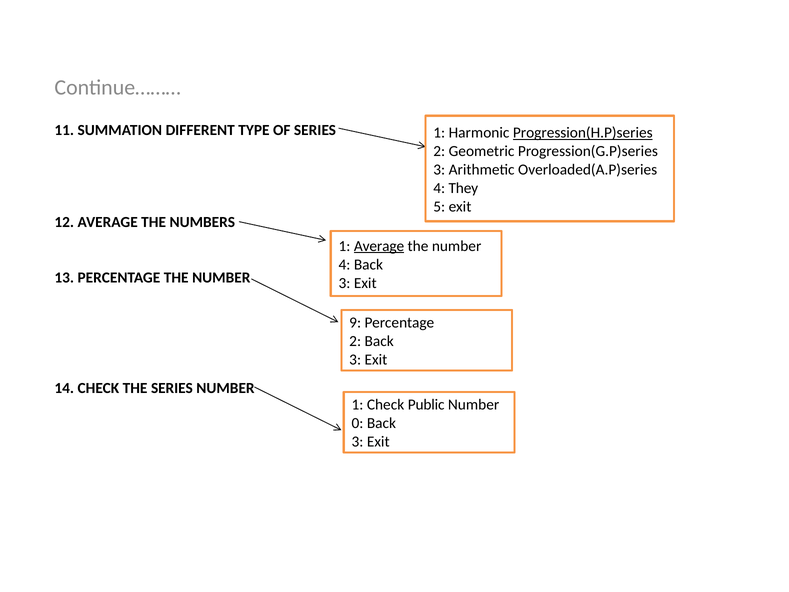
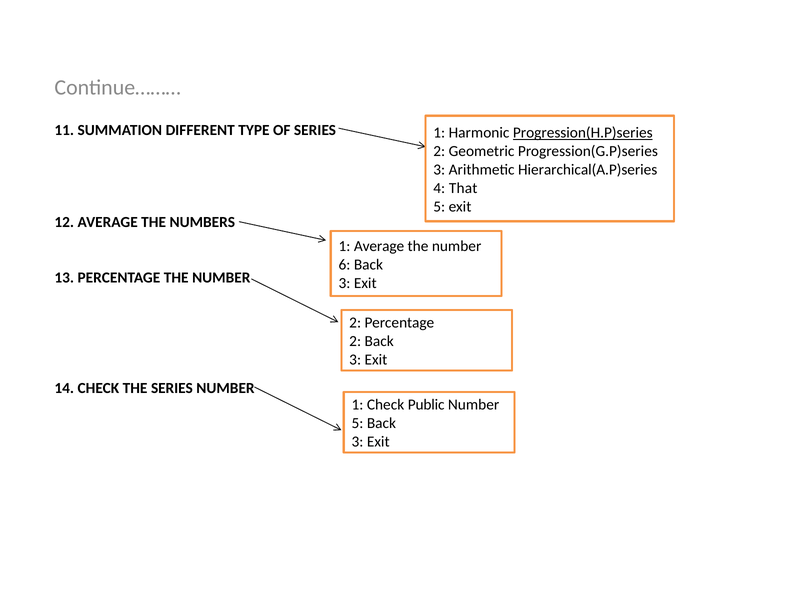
Overloaded(A.P)series: Overloaded(A.P)series -> Hierarchical(A.P)series
They: They -> That
Average at (379, 246) underline: present -> none
4 at (344, 264): 4 -> 6
9 at (355, 323): 9 -> 2
0 at (357, 423): 0 -> 5
